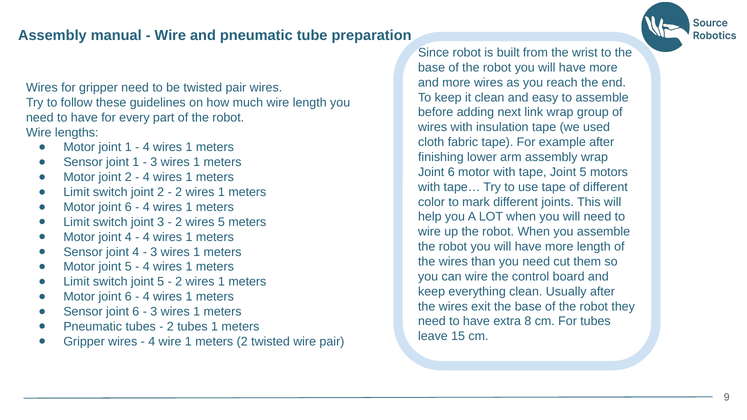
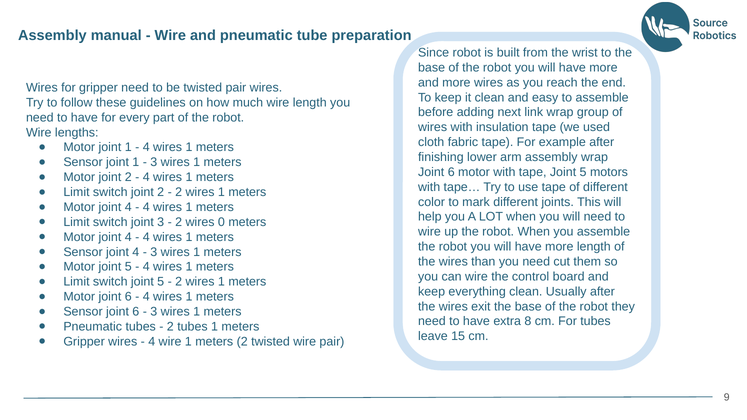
6 at (128, 207): 6 -> 4
wires 5: 5 -> 0
